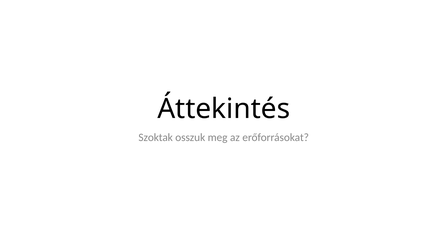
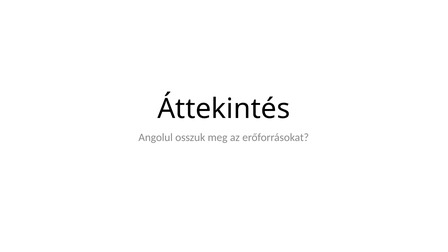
Szoktak: Szoktak -> Angolul
